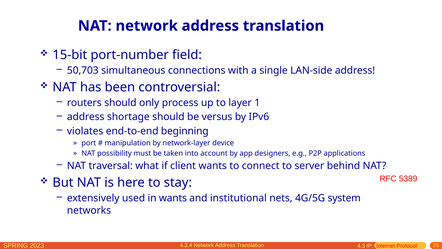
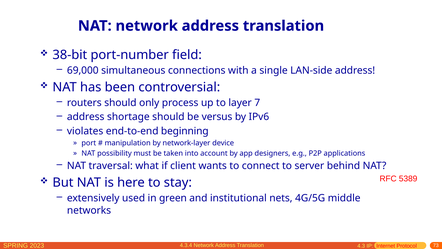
15-bit: 15-bit -> 38-bit
50,703: 50,703 -> 69,000
1: 1 -> 7
in wants: wants -> green
system: system -> middle
